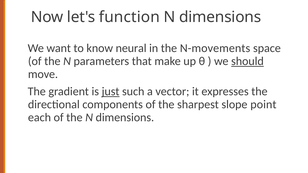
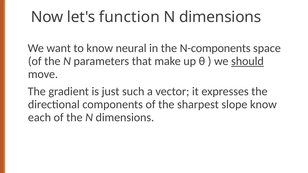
N-movements: N-movements -> N-components
just underline: present -> none
slope point: point -> know
